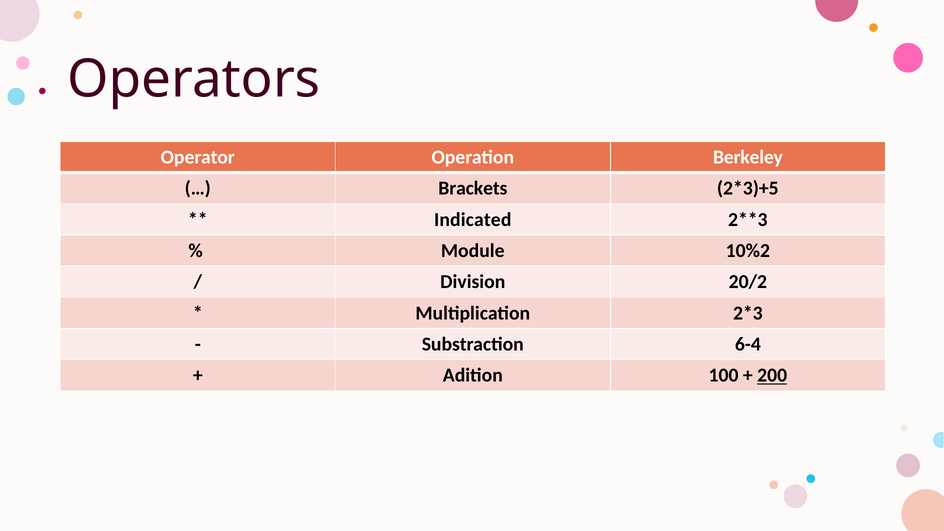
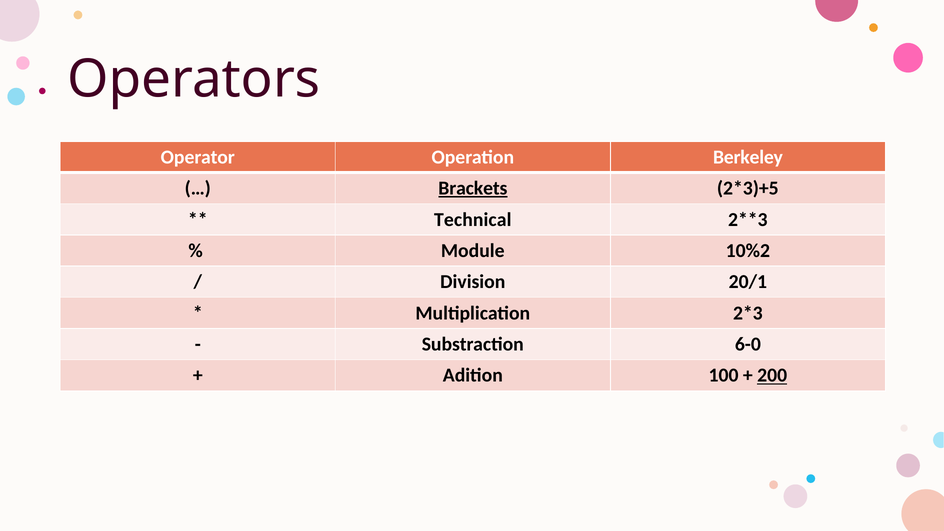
Brackets underline: none -> present
Indicated: Indicated -> Technical
20/2: 20/2 -> 20/1
6-4: 6-4 -> 6-0
